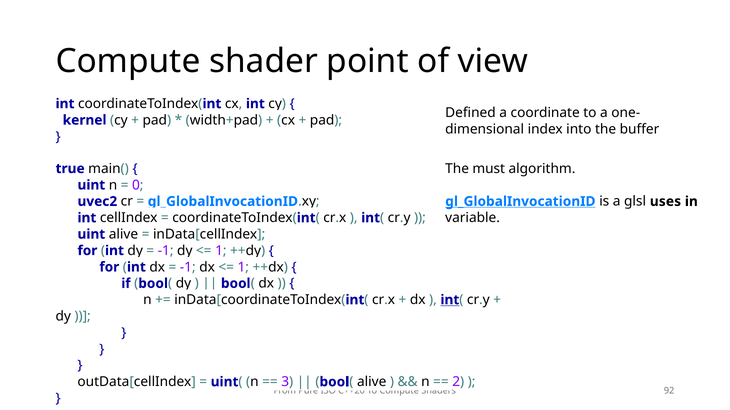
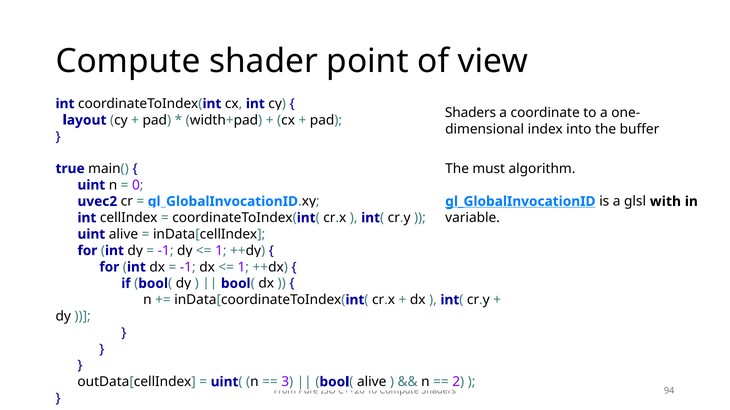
Defined at (470, 113): Defined -> Shaders
kernel: kernel -> layout
uses: uses -> with
int at (450, 300) underline: present -> none
92: 92 -> 94
